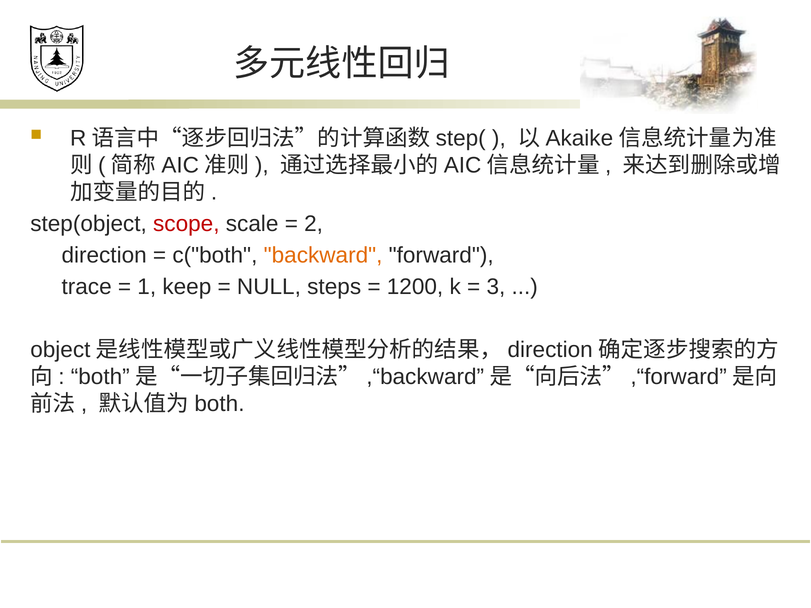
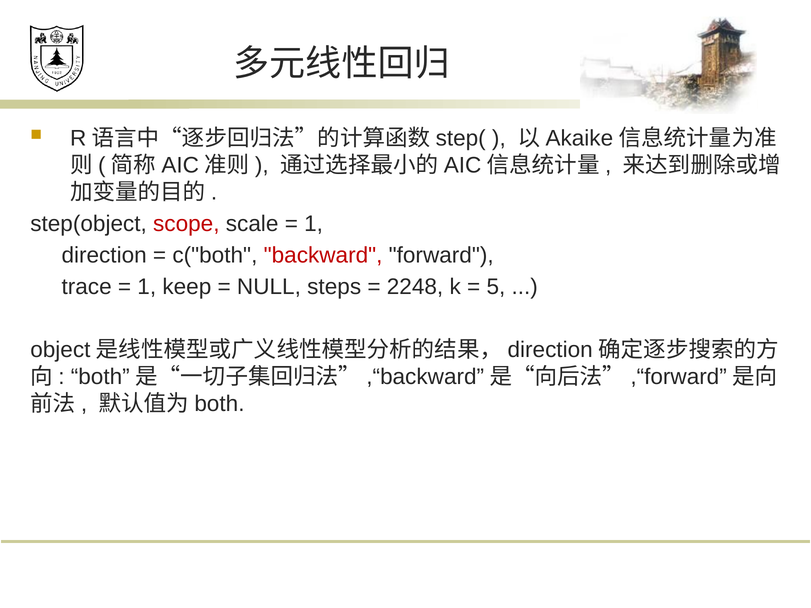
2 at (314, 224): 2 -> 1
backward colour: orange -> red
1200: 1200 -> 2248
3: 3 -> 5
